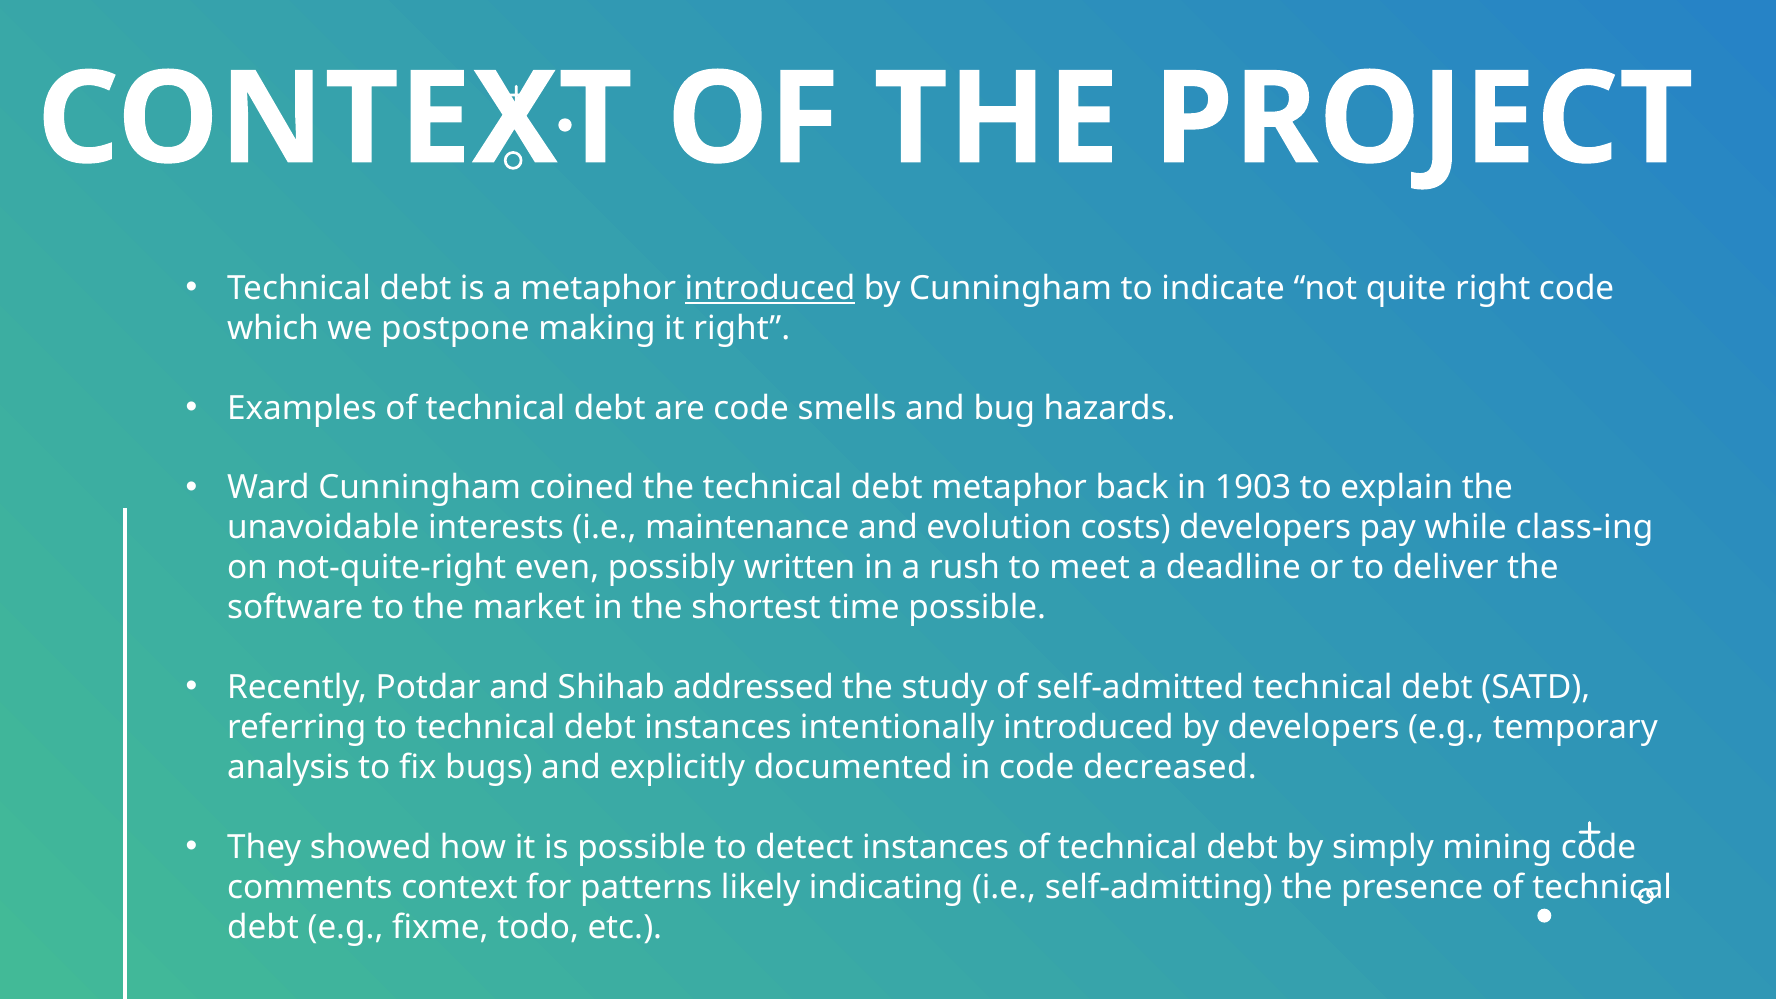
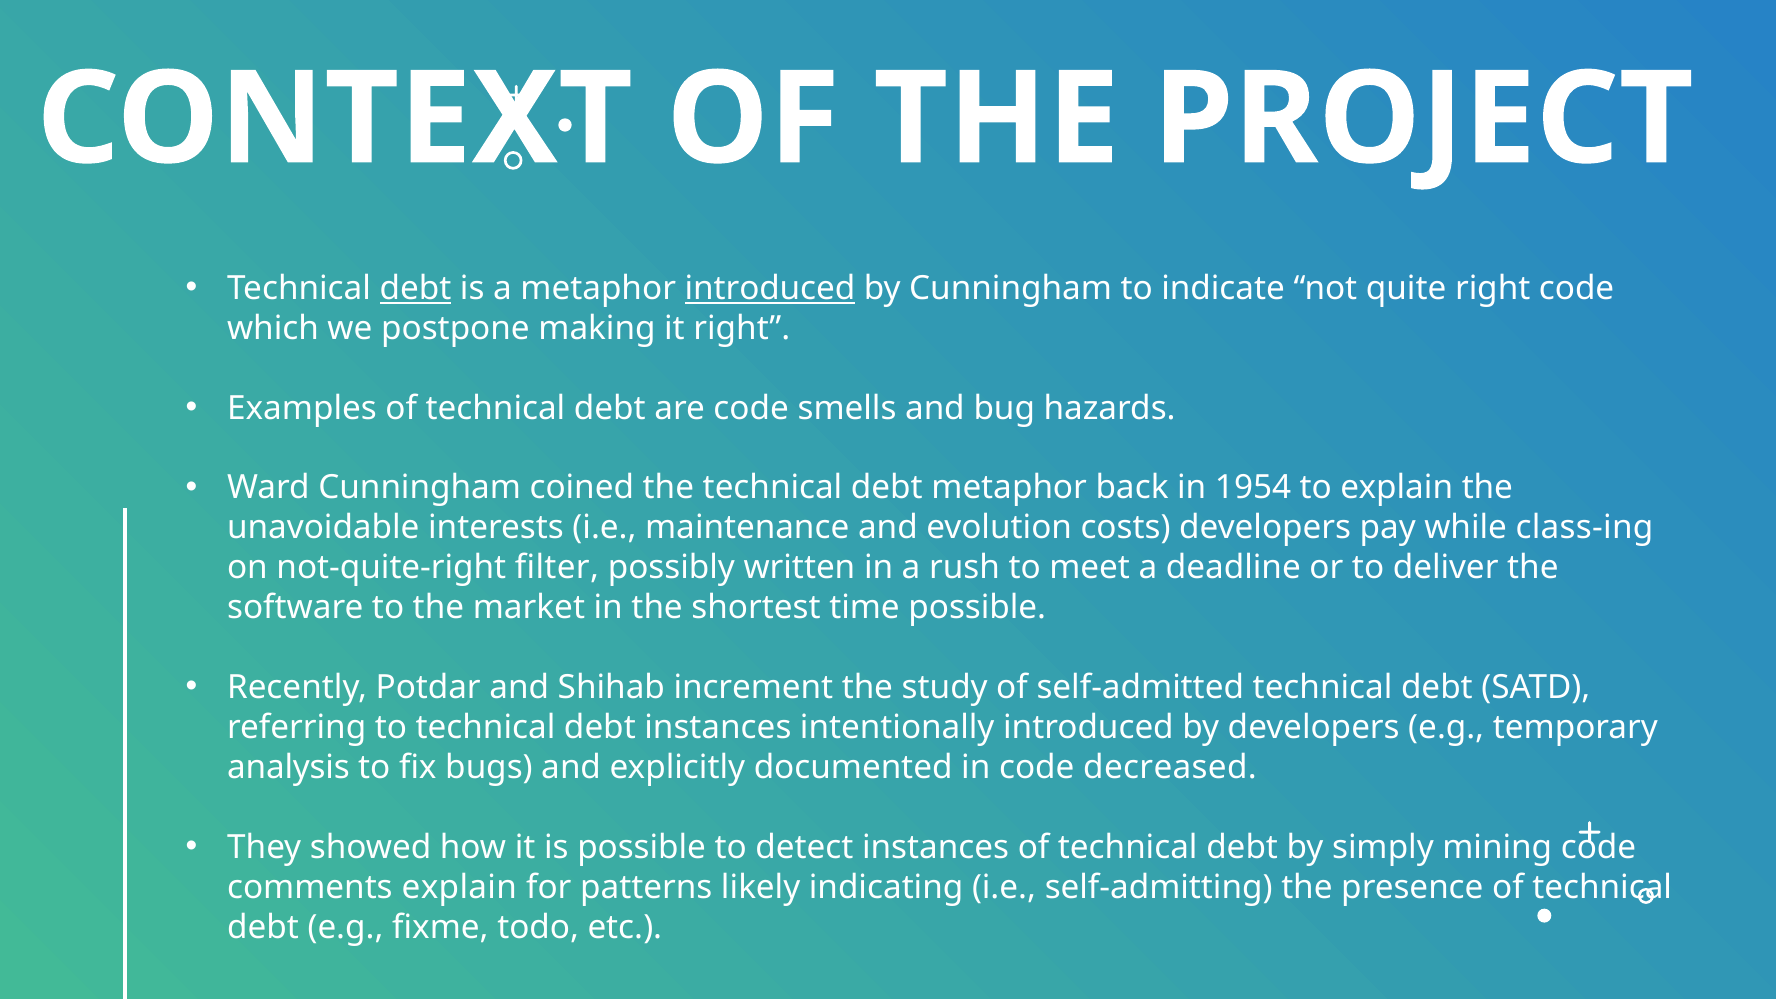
debt at (415, 288) underline: none -> present
1903: 1903 -> 1954
even: even -> filter
addressed: addressed -> increment
comments context: context -> explain
